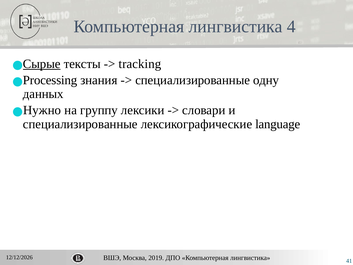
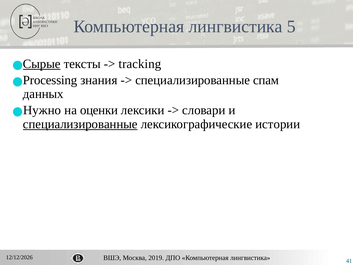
4: 4 -> 5
одну: одну -> спам
группу: группу -> оценки
специализированные at (80, 124) underline: none -> present
language: language -> истории
